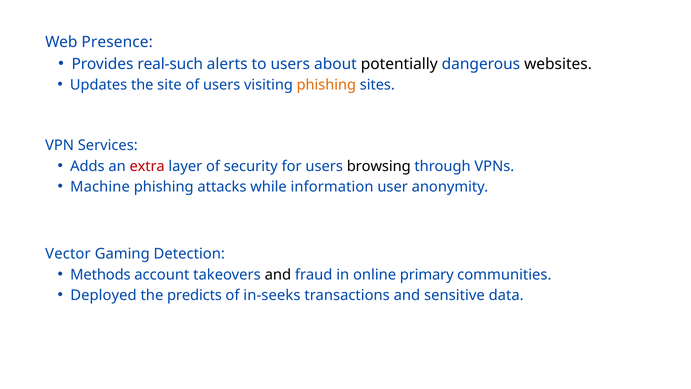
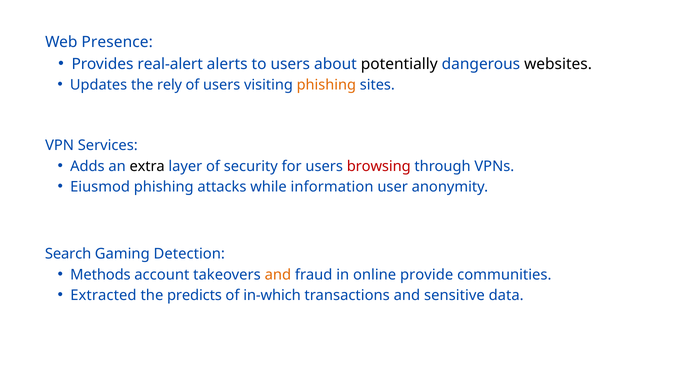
real-such: real-such -> real-alert
site: site -> rely
extra colour: red -> black
browsing colour: black -> red
Machine: Machine -> Eiusmod
Vector: Vector -> Search
and at (278, 274) colour: black -> orange
primary: primary -> provide
Deployed: Deployed -> Extracted
in-seeks: in-seeks -> in-which
